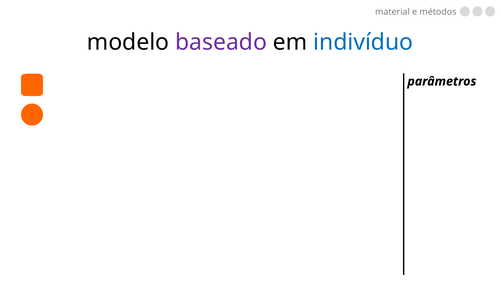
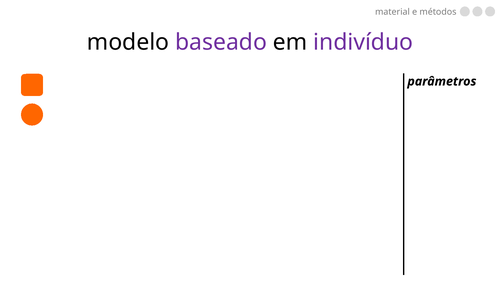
indivíduo colour: blue -> purple
